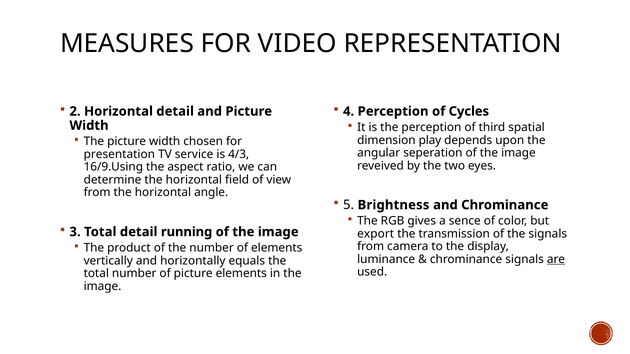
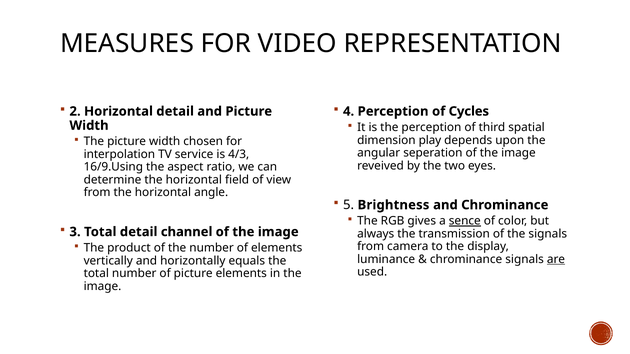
presentation: presentation -> interpolation
sence underline: none -> present
running: running -> channel
export: export -> always
